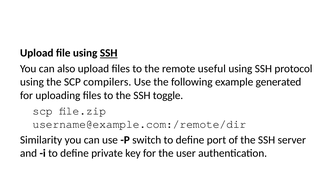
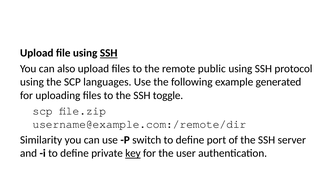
useful: useful -> public
compilers: compilers -> languages
key underline: none -> present
